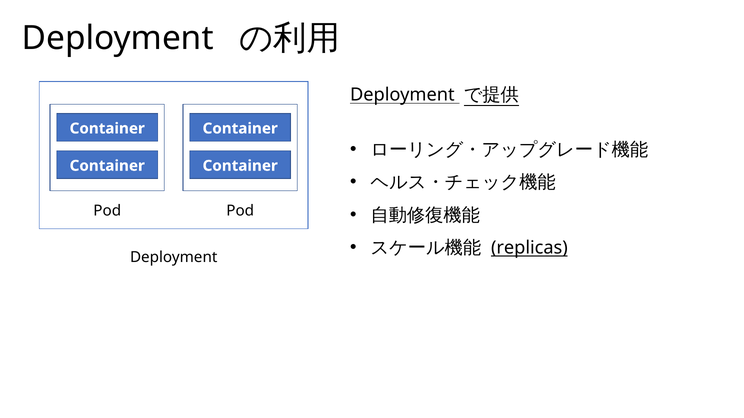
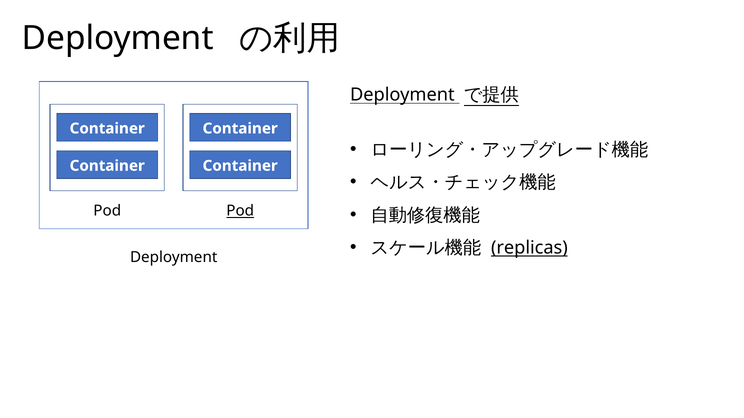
Pod at (240, 211) underline: none -> present
